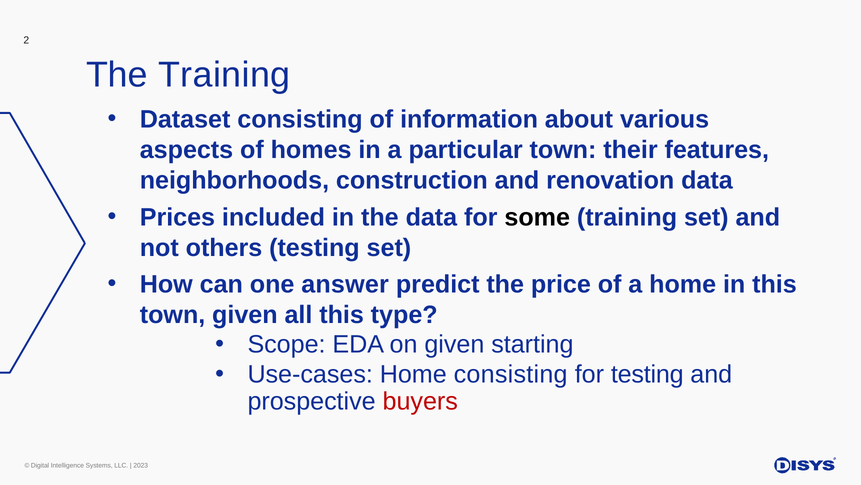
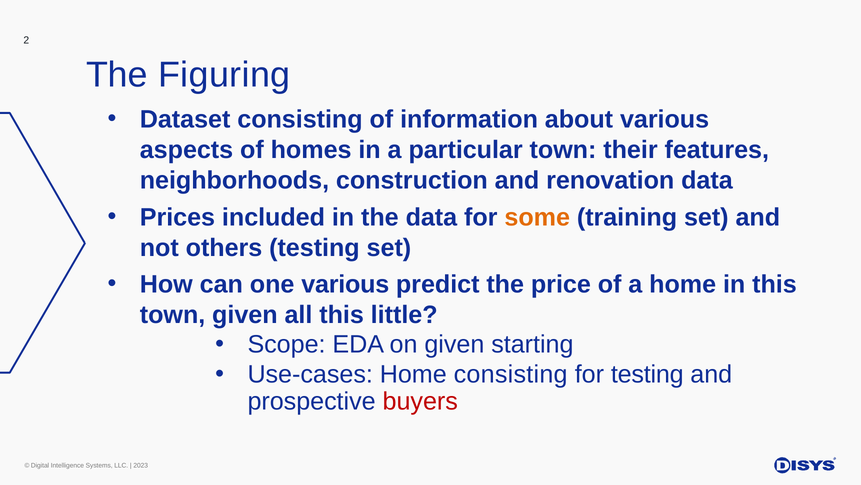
The Training: Training -> Figuring
some colour: black -> orange
one answer: answer -> various
type: type -> little
